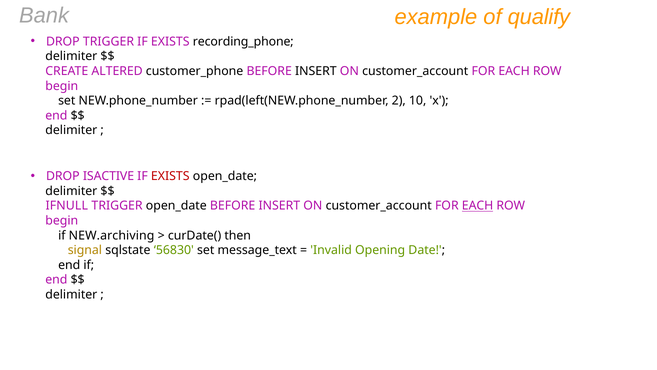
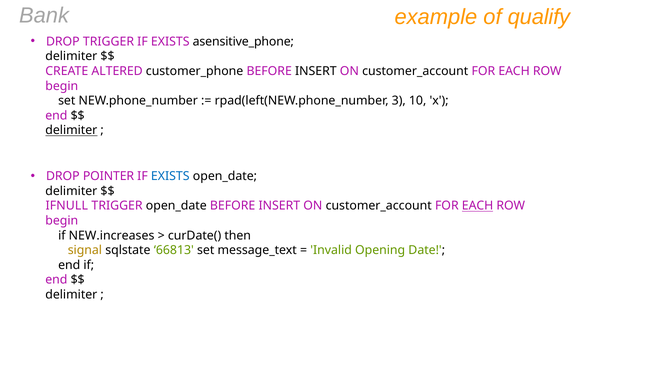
recording_phone: recording_phone -> asensitive_phone
2: 2 -> 3
delimiter at (71, 130) underline: none -> present
ISACTIVE: ISACTIVE -> POINTER
EXISTS at (170, 176) colour: red -> blue
NEW.archiving: NEW.archiving -> NEW.increases
56830: 56830 -> 66813
